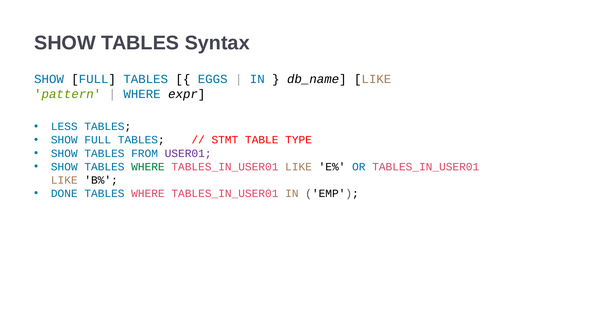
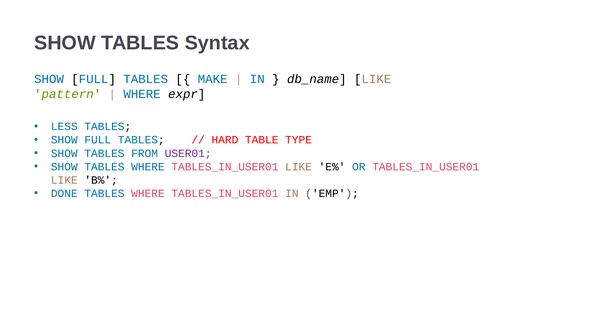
EGGS: EGGS -> MAKE
STMT: STMT -> HARD
WHERE at (148, 167) colour: green -> blue
